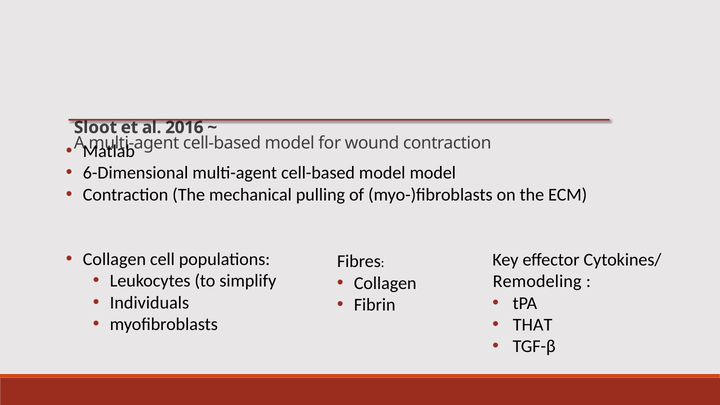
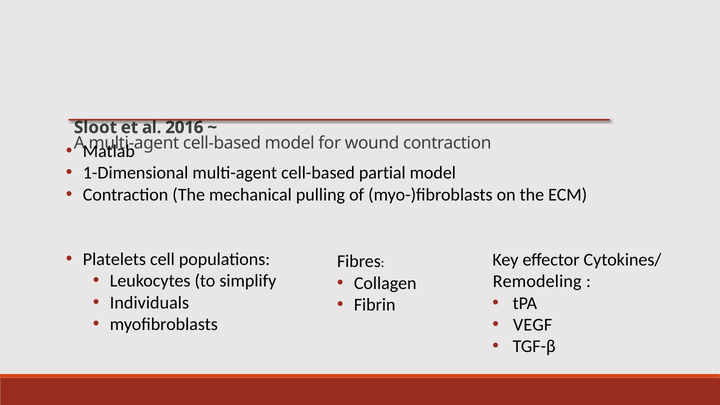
6-Dimensional: 6-Dimensional -> 1-Dimensional
model at (382, 173): model -> partial
Collagen at (114, 259): Collagen -> Platelets
THAT: THAT -> VEGF
